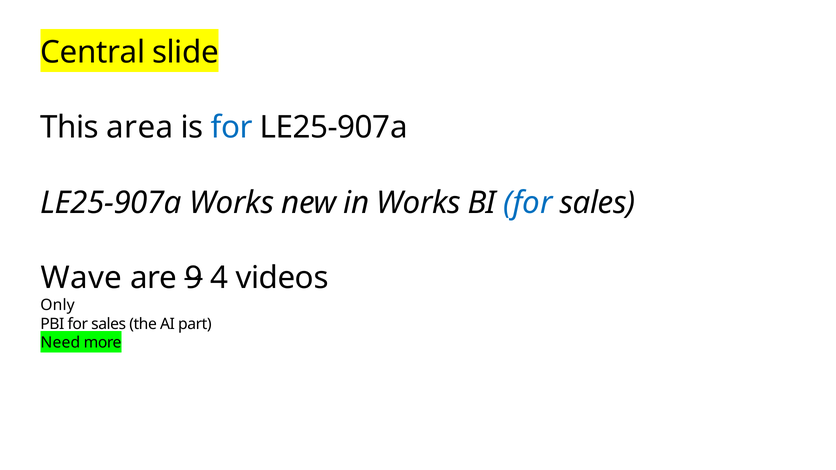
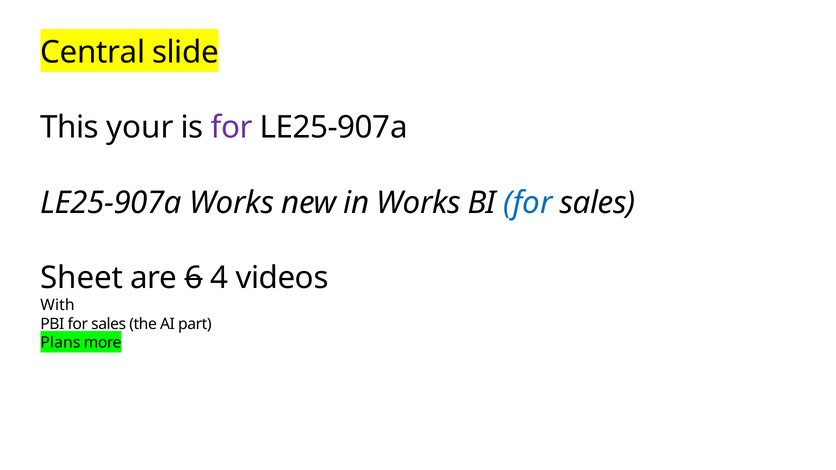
area: area -> your
for at (232, 128) colour: blue -> purple
Wave: Wave -> Sheet
9: 9 -> 6
Only: Only -> With
Need: Need -> Plans
